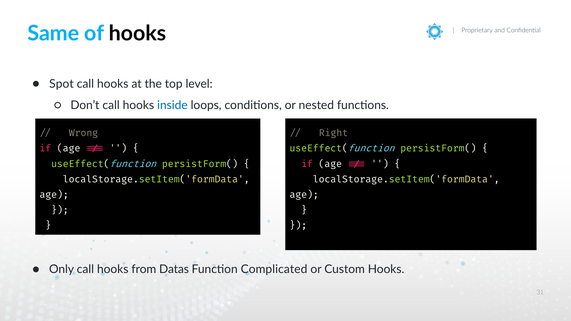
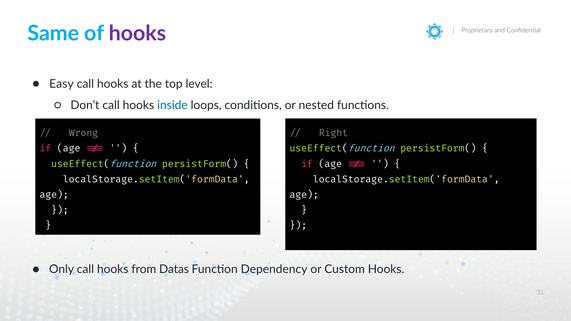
hooks at (138, 33) colour: black -> purple
Spot: Spot -> Easy
Complicated: Complicated -> Dependency
